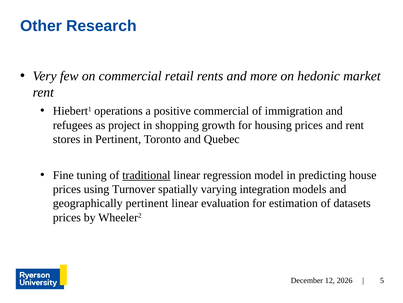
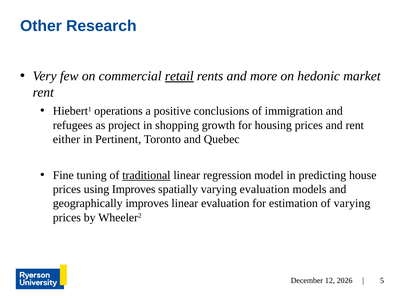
retail underline: none -> present
positive commercial: commercial -> conclusions
stores: stores -> either
using Turnover: Turnover -> Improves
varying integration: integration -> evaluation
geographically pertinent: pertinent -> improves
of datasets: datasets -> varying
